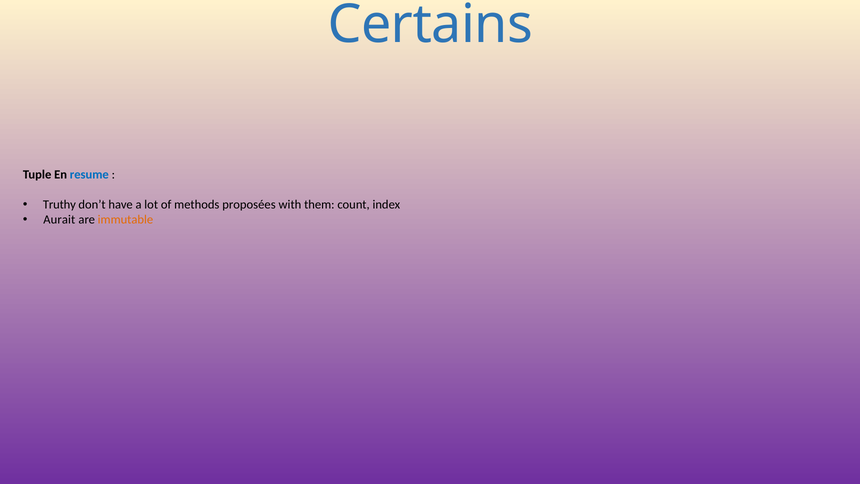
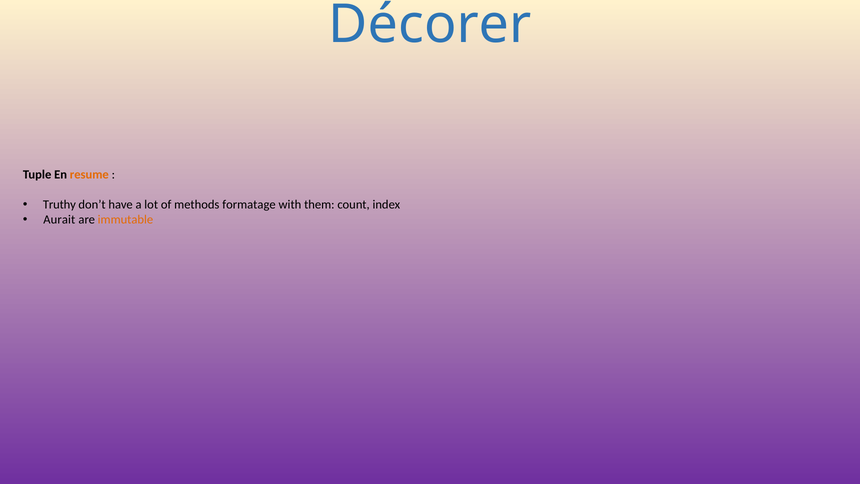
Certains: Certains -> Décorer
resume colour: blue -> orange
proposées: proposées -> formatage
